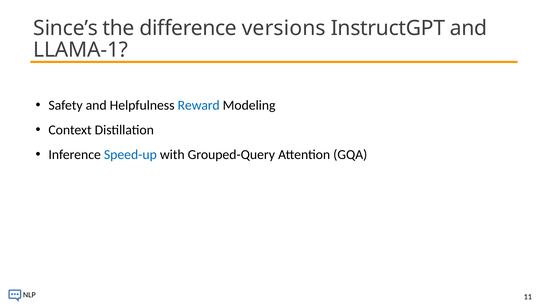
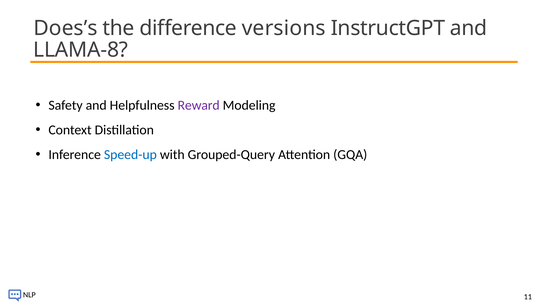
Since’s: Since’s -> Does’s
LLAMA-1: LLAMA-1 -> LLAMA-8
Reward colour: blue -> purple
